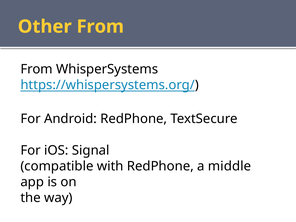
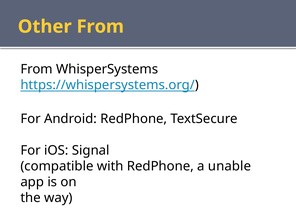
middle: middle -> unable
